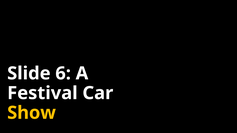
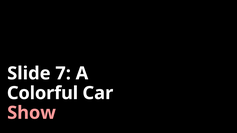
6: 6 -> 7
Festival: Festival -> Colorful
Show colour: yellow -> pink
